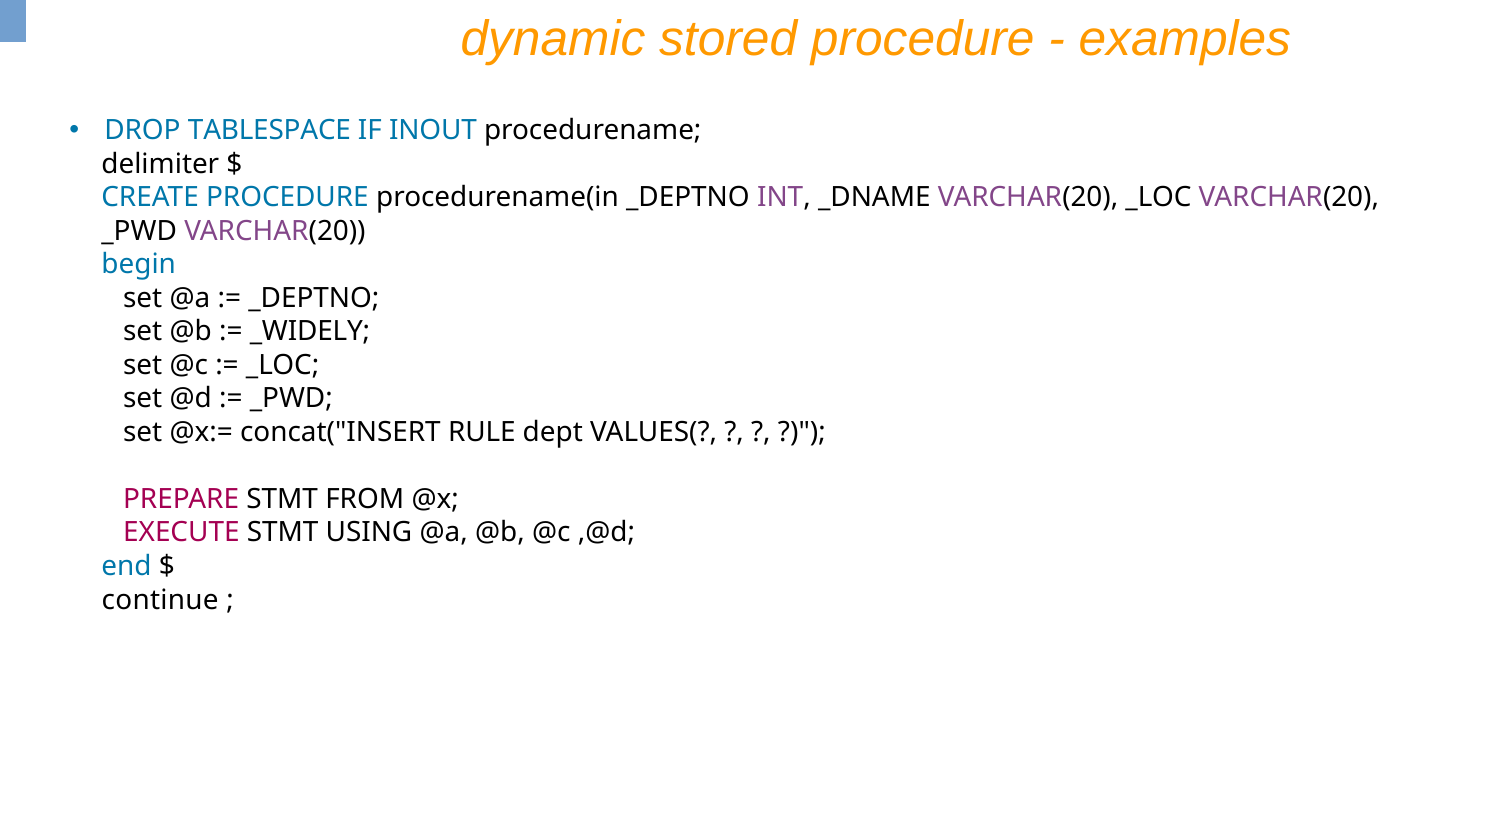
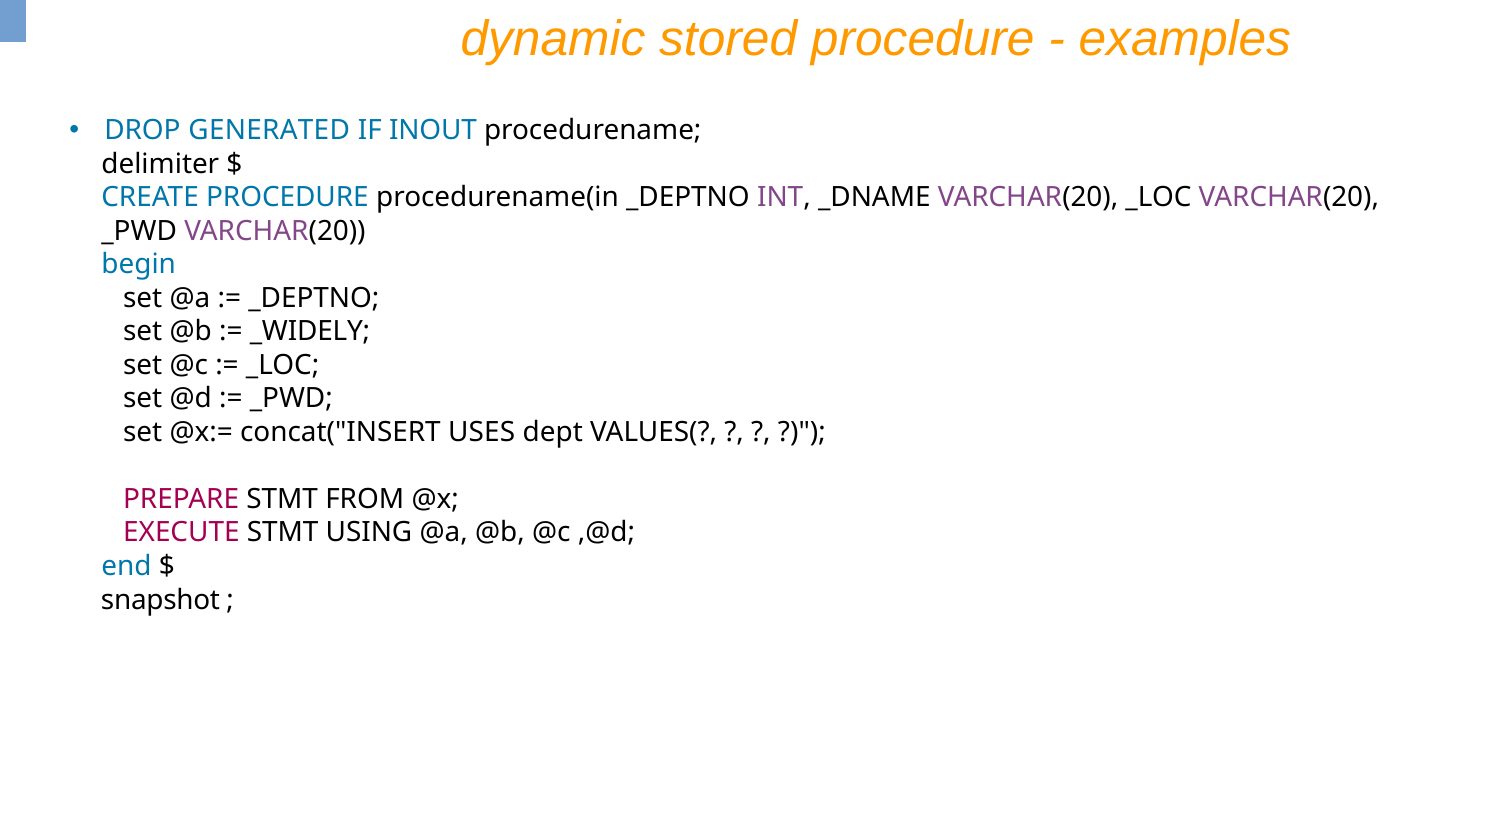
TABLESPACE: TABLESPACE -> GENERATED
RULE: RULE -> USES
continue: continue -> snapshot
